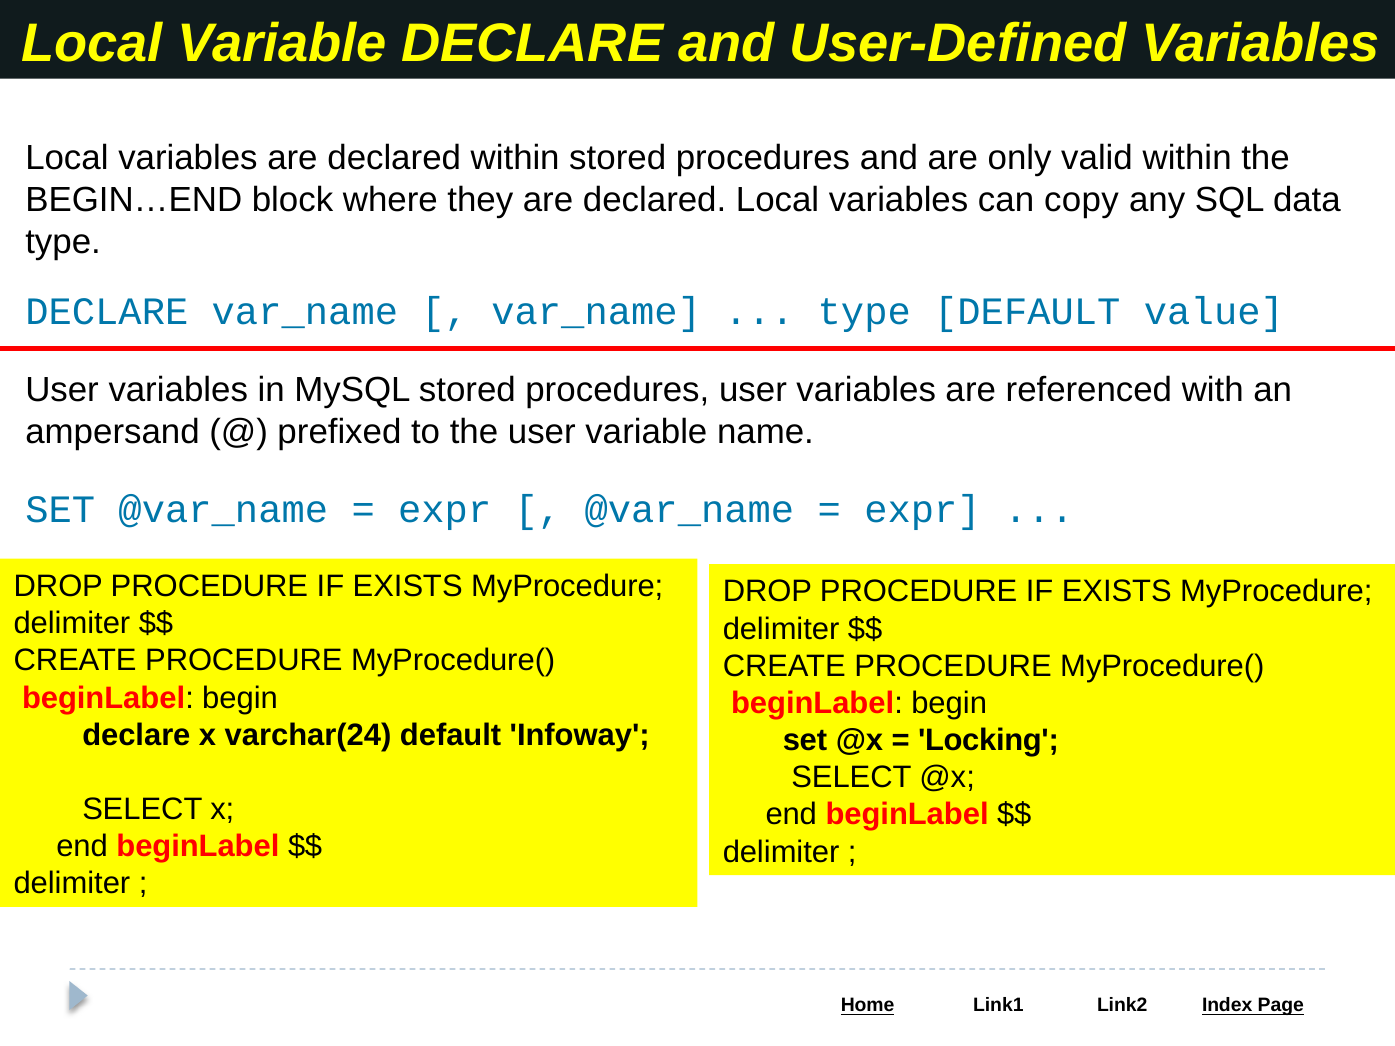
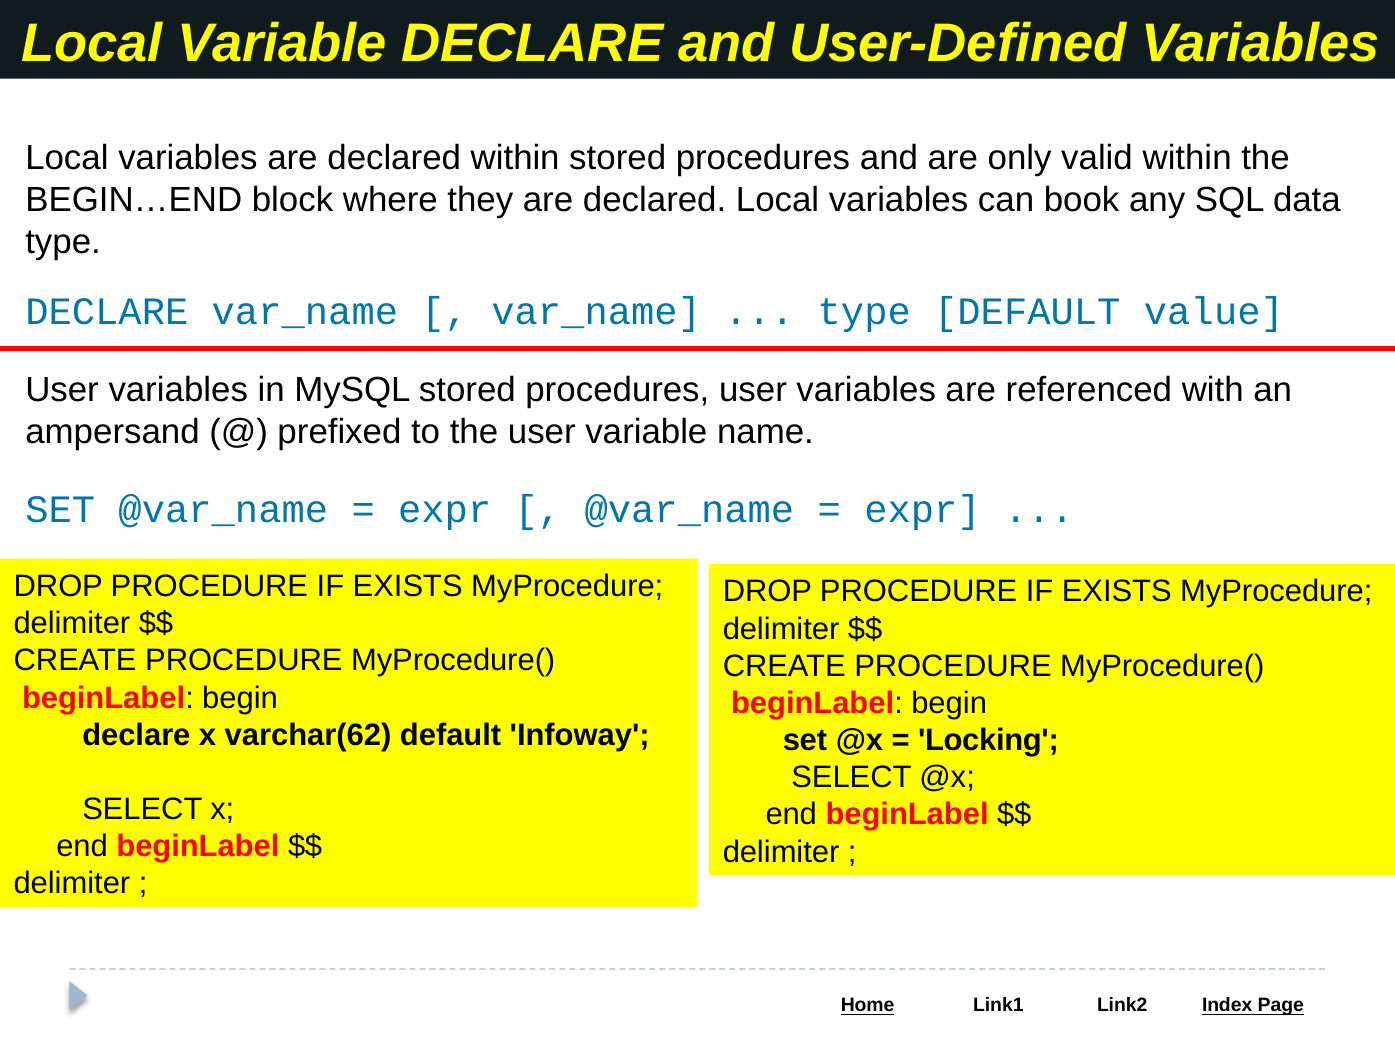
copy: copy -> book
varchar(24: varchar(24 -> varchar(62
